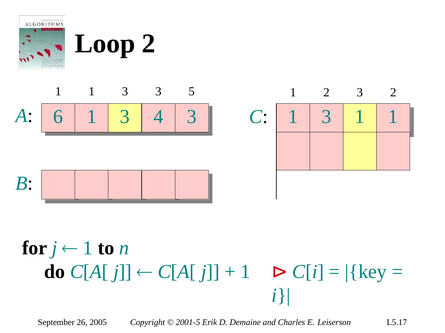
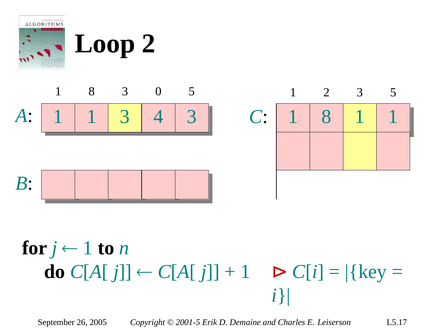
1 at (92, 91): 1 -> 8
3 3: 3 -> 0
3 2: 2 -> 5
A 6: 6 -> 1
C 1 3: 3 -> 8
